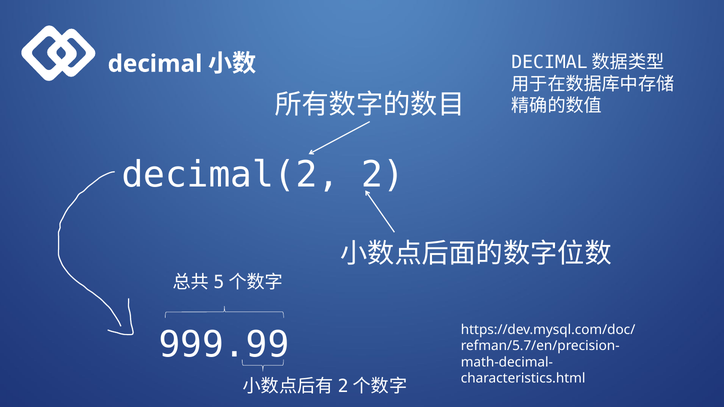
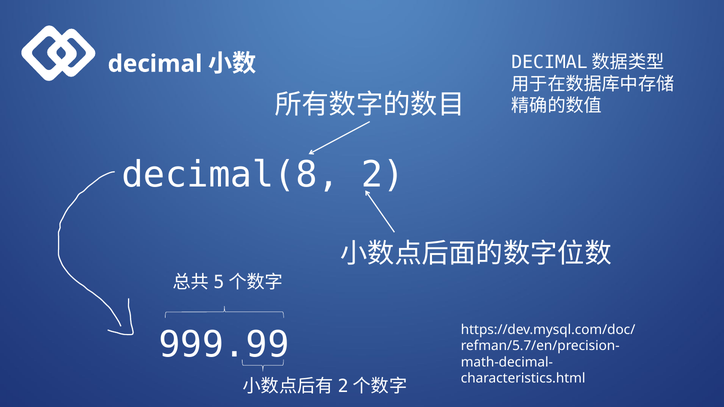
decimal(2: decimal(2 -> decimal(8
